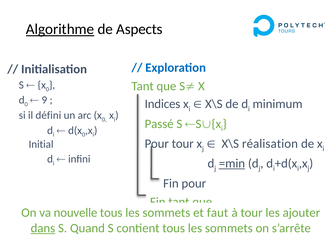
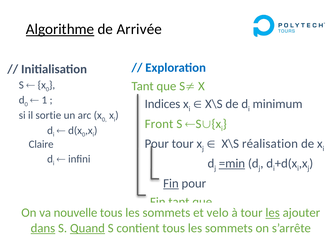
Aspects: Aspects -> Arrivée
9: 9 -> 1
défini: défini -> sortie
Passé: Passé -> Front
Initial: Initial -> Claire
Fin at (171, 184) underline: none -> present
faut: faut -> velo
les at (273, 213) underline: none -> present
Quand underline: none -> present
